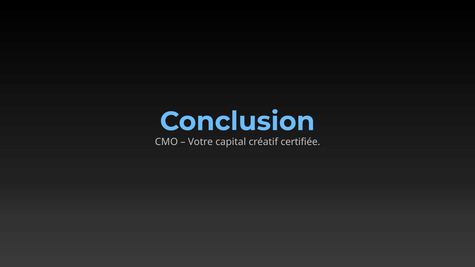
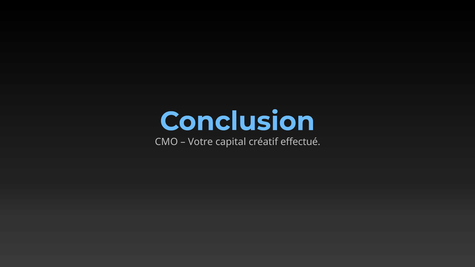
certifiée: certifiée -> effectué
